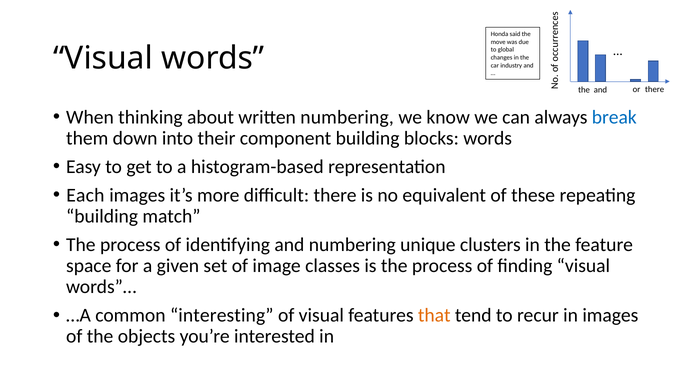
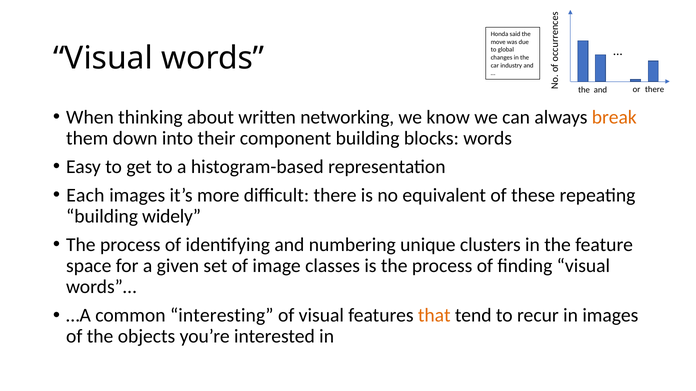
written numbering: numbering -> networking
break colour: blue -> orange
match: match -> widely
